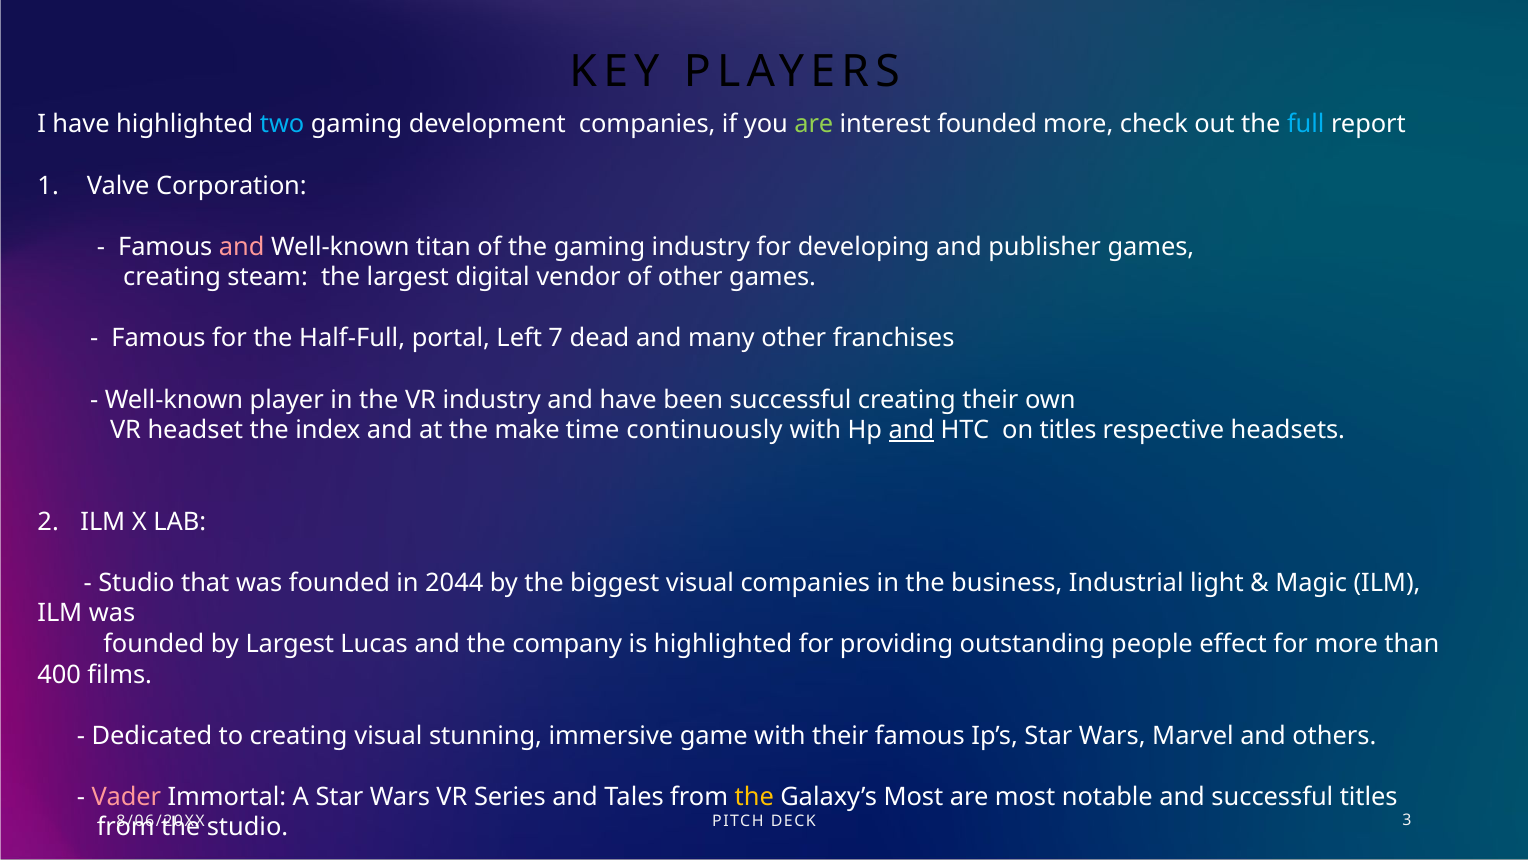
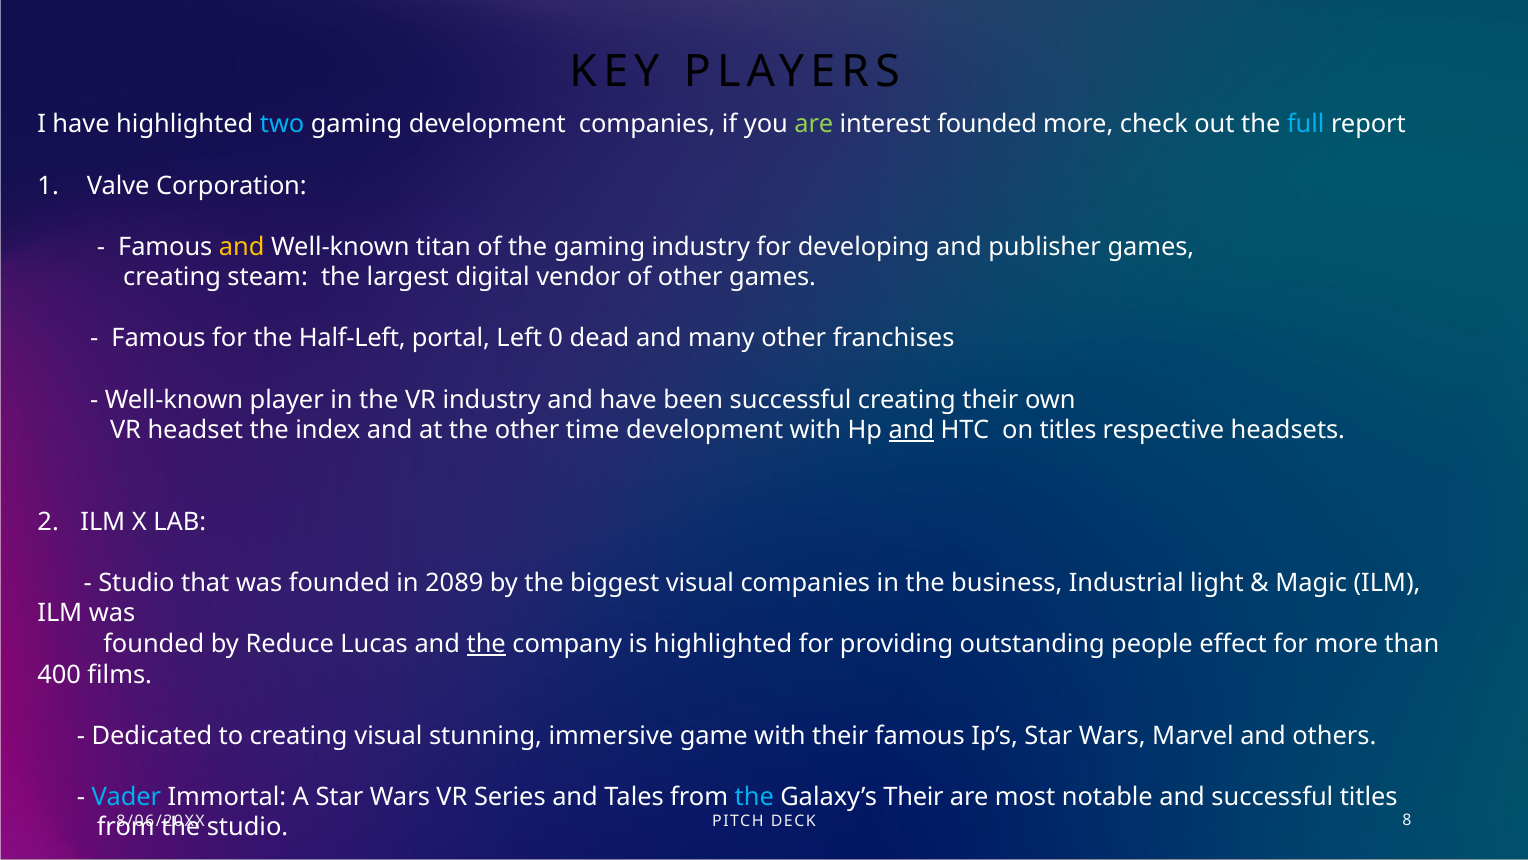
and at (242, 247) colour: pink -> yellow
Half-Full: Half-Full -> Half-Left
7: 7 -> 0
the make: make -> other
time continuously: continuously -> development
2044: 2044 -> 2089
by Largest: Largest -> Reduce
the at (486, 644) underline: none -> present
Vader colour: pink -> light blue
the at (754, 796) colour: yellow -> light blue
Galaxy’s Most: Most -> Their
3: 3 -> 8
